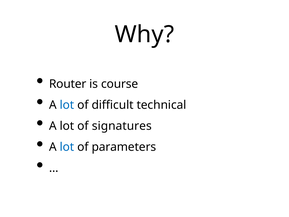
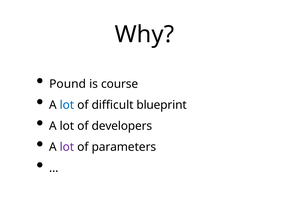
Router: Router -> Pound
technical: technical -> blueprint
signatures: signatures -> developers
lot at (67, 147) colour: blue -> purple
